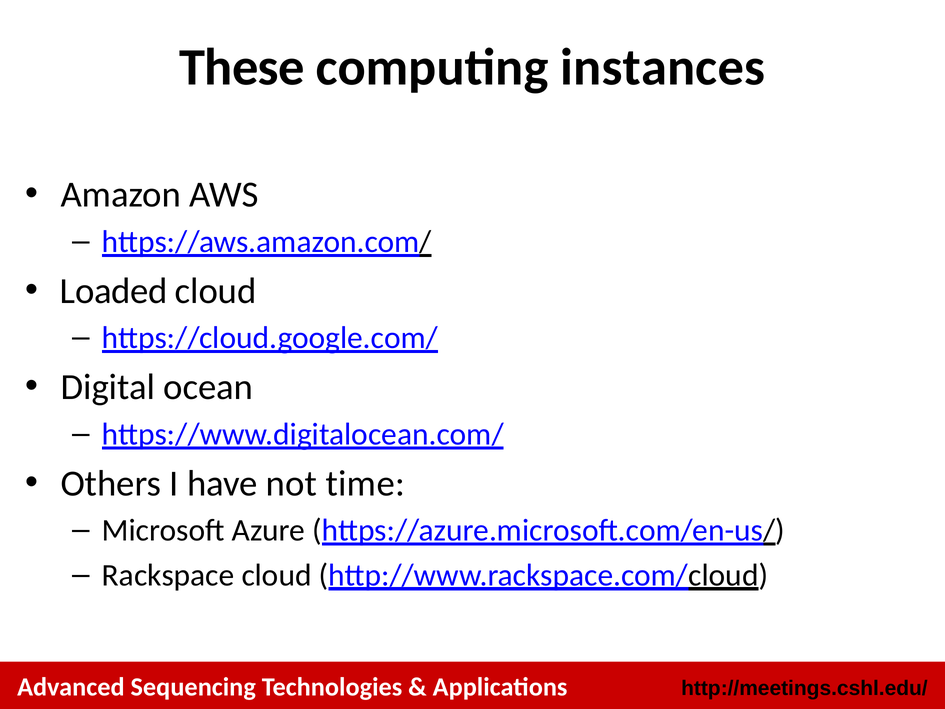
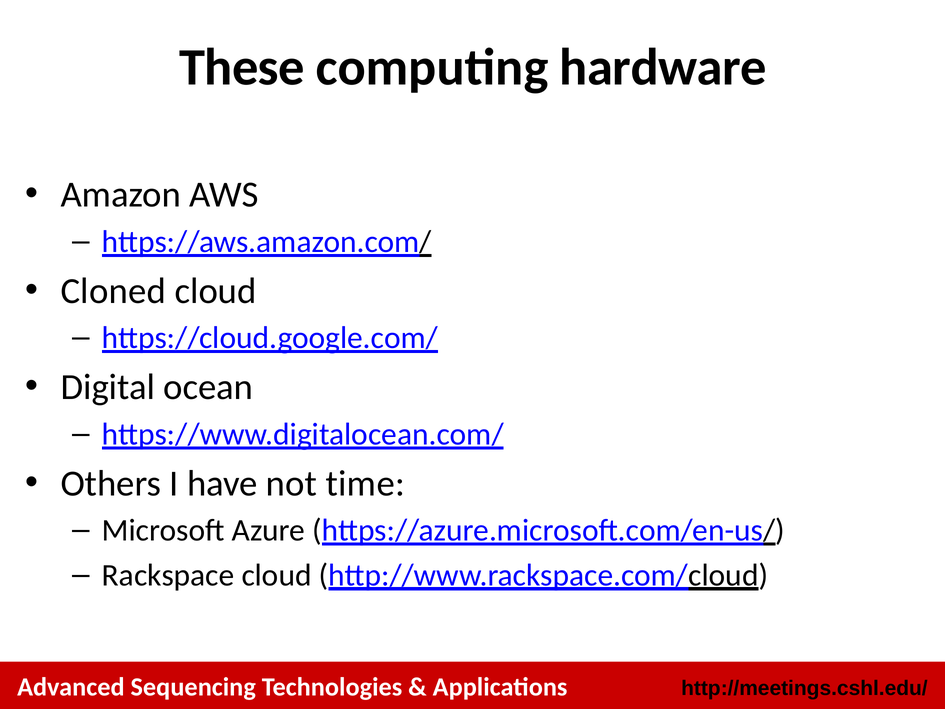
instances: instances -> hardware
Loaded: Loaded -> Cloned
